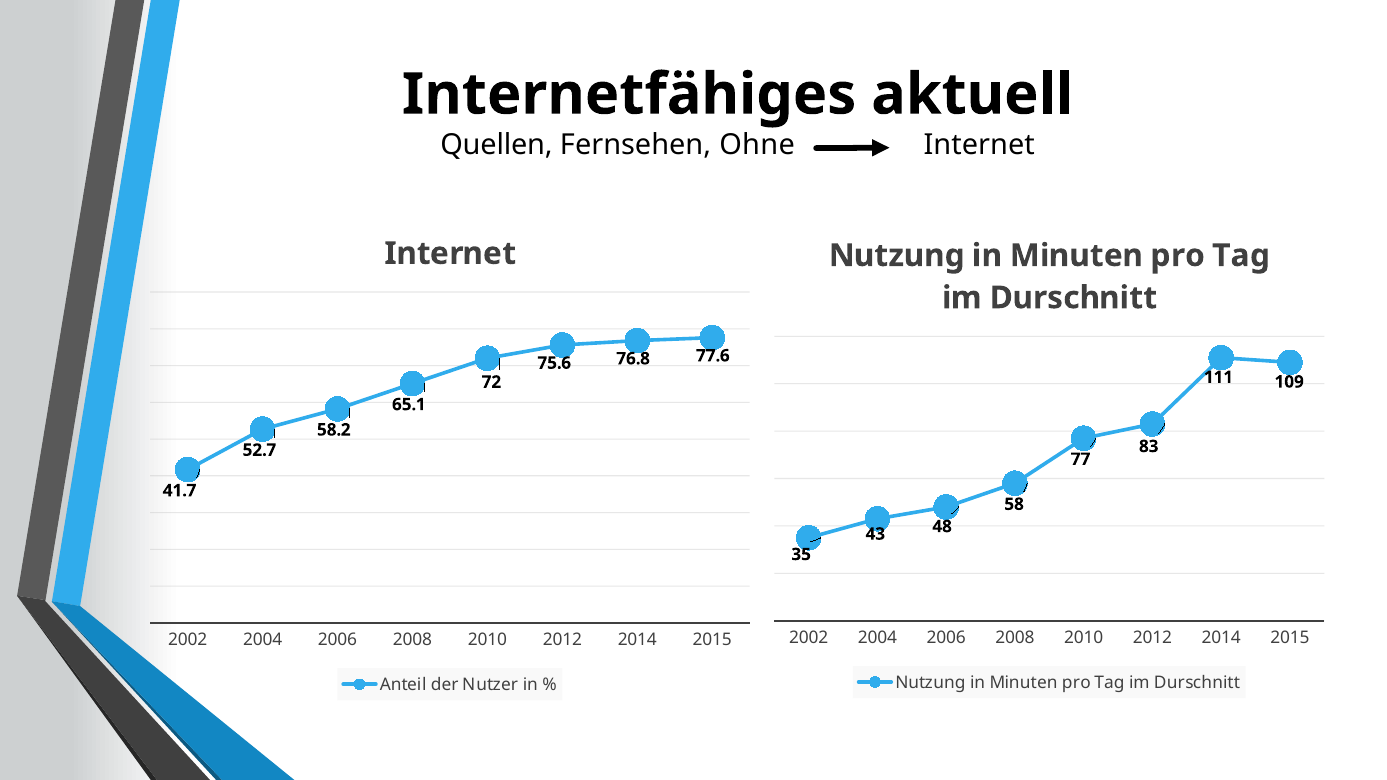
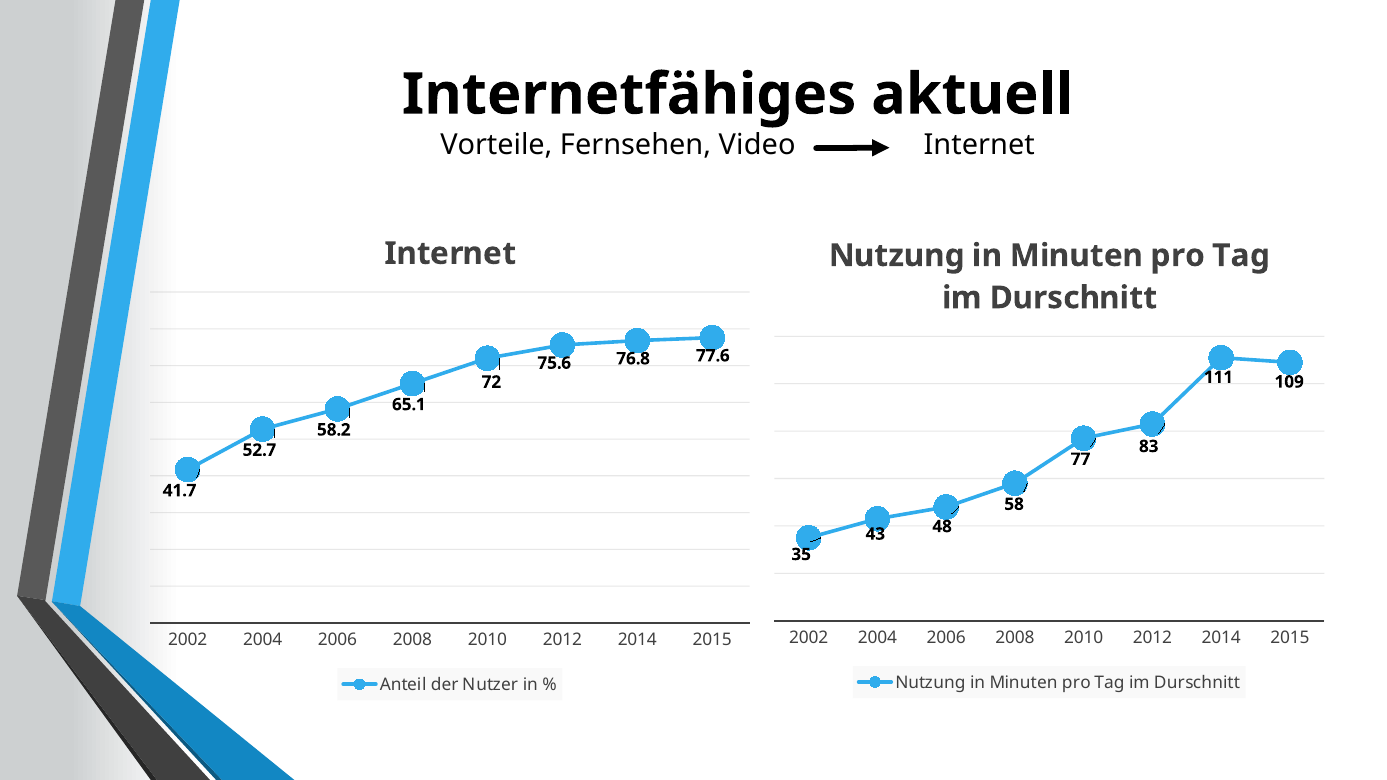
Quellen: Quellen -> Vorteile
Ohne: Ohne -> Video
